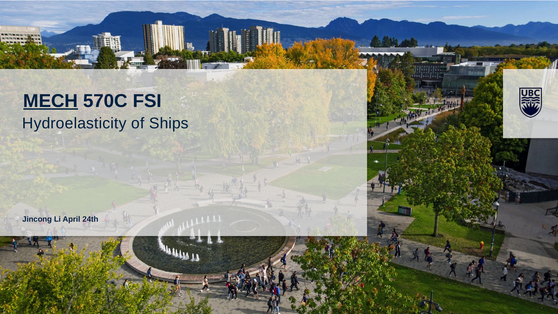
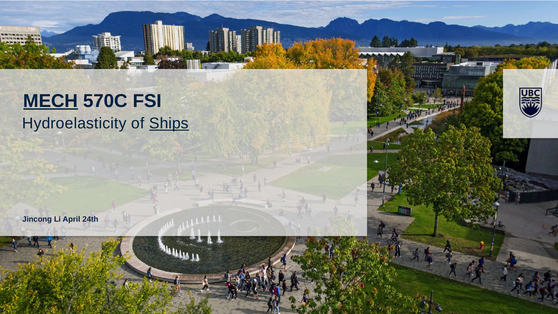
Ships underline: none -> present
